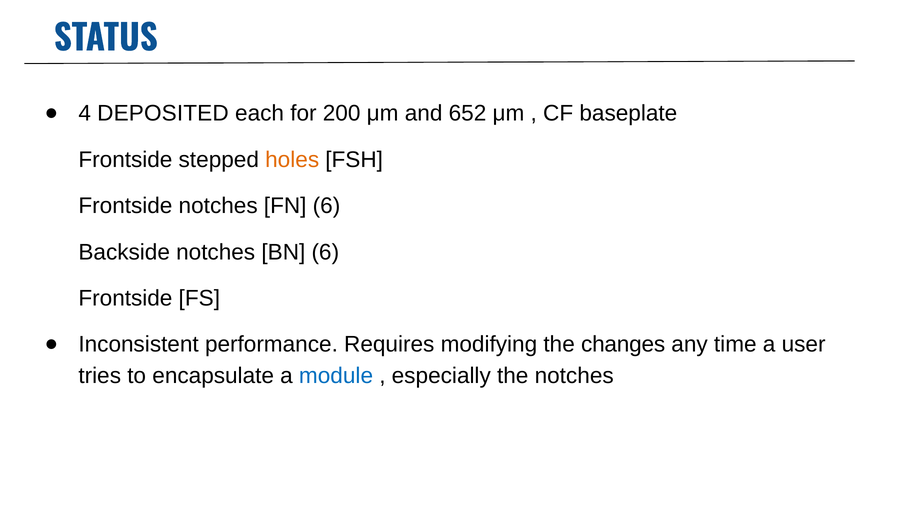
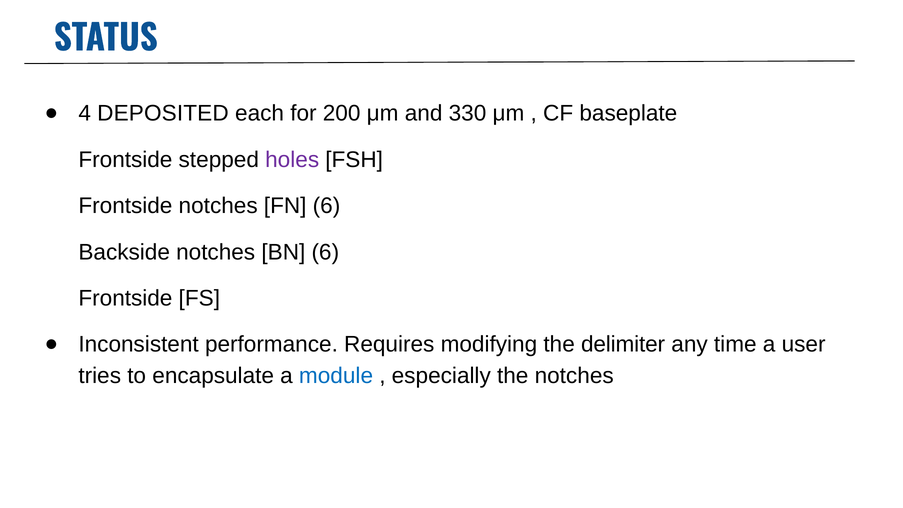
652: 652 -> 330
holes colour: orange -> purple
changes: changes -> delimiter
